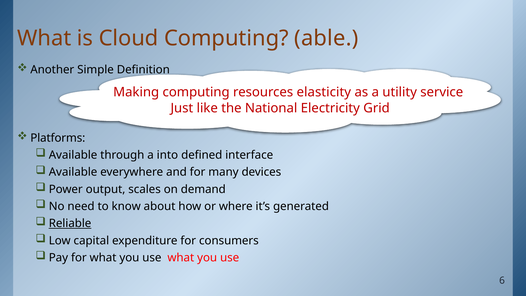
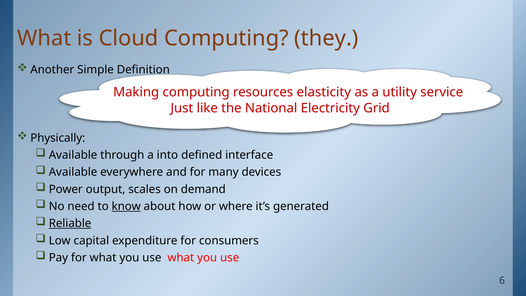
able: able -> they
Platforms: Platforms -> Physically
know underline: none -> present
